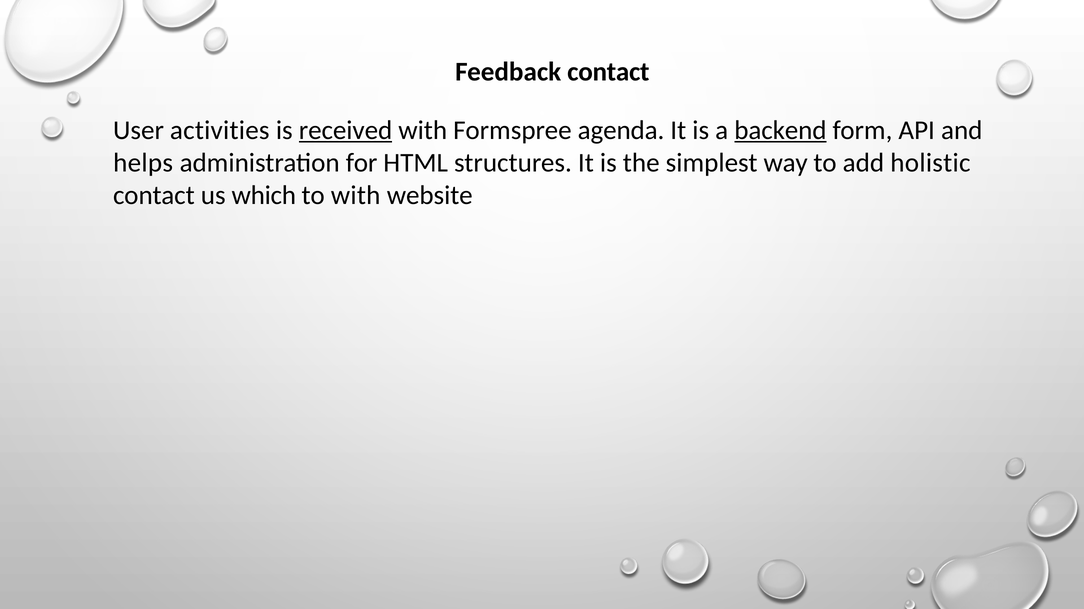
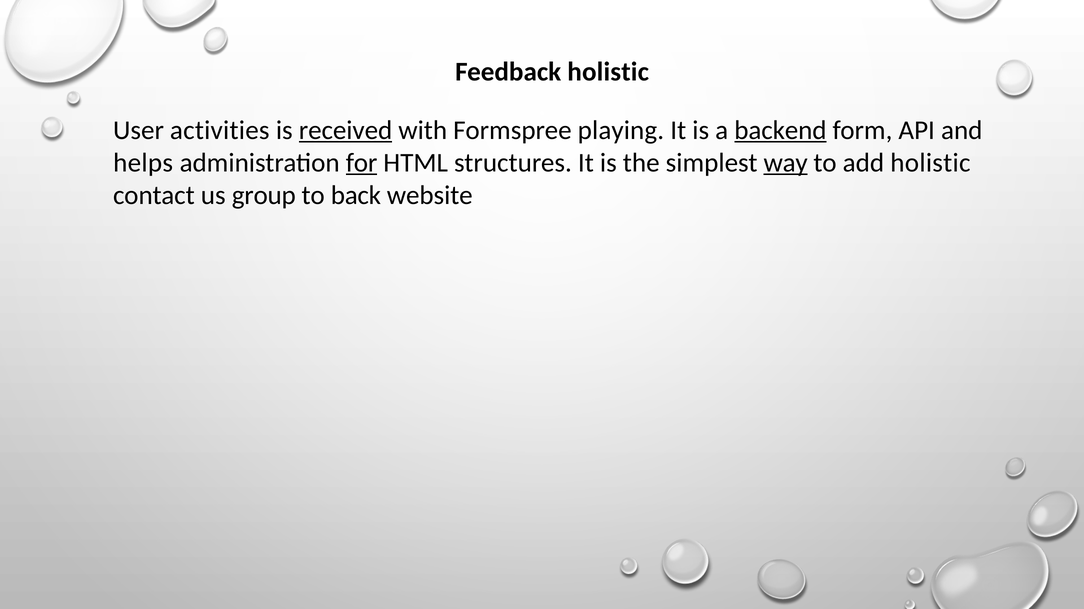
Feedback contact: contact -> holistic
agenda: agenda -> playing
for underline: none -> present
way underline: none -> present
which: which -> group
to with: with -> back
